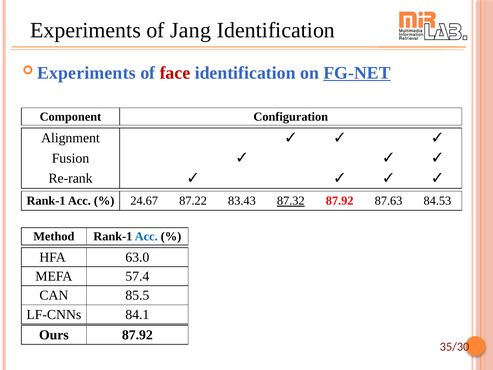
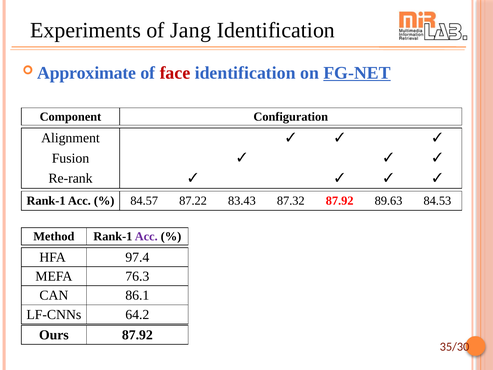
Experiments at (86, 73): Experiments -> Approximate
24.67: 24.67 -> 84.57
87.32 underline: present -> none
87.63: 87.63 -> 89.63
Acc at (146, 236) colour: blue -> purple
63.0: 63.0 -> 97.4
57.4: 57.4 -> 76.3
85.5: 85.5 -> 86.1
84.1: 84.1 -> 64.2
